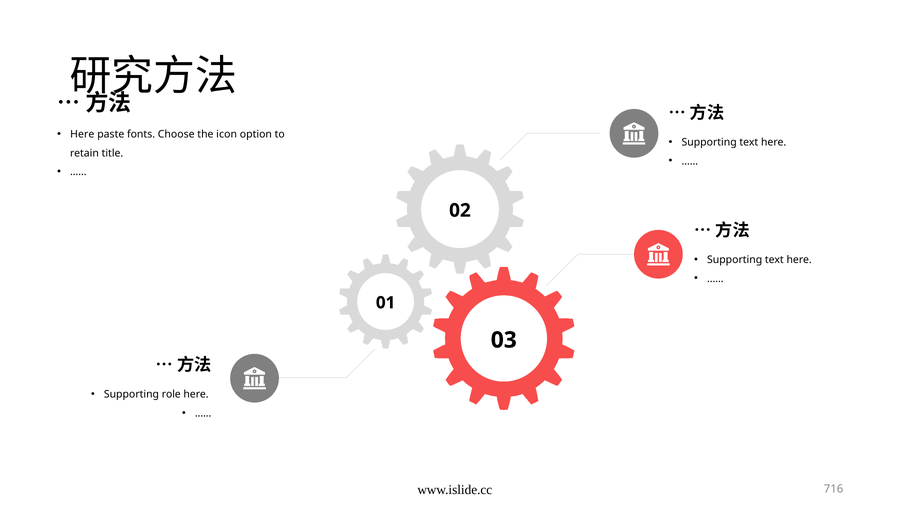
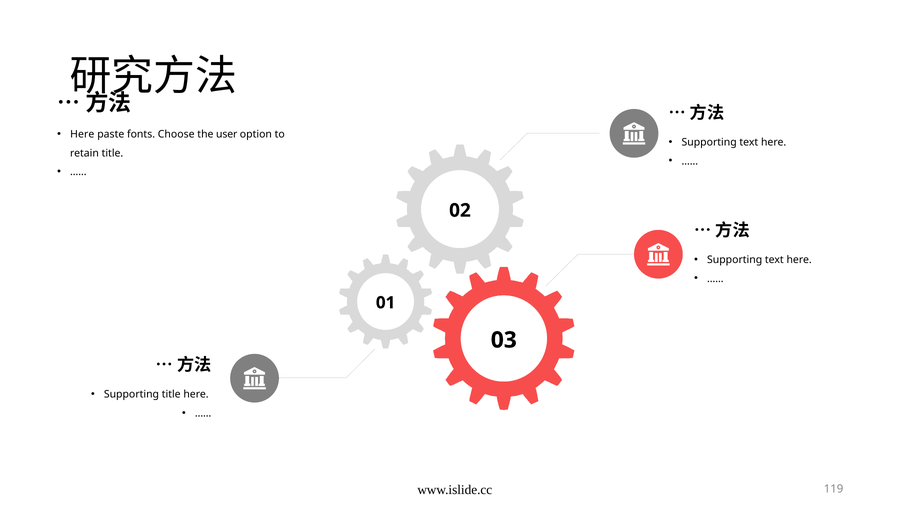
icon: icon -> user
Supporting role: role -> title
716: 716 -> 119
